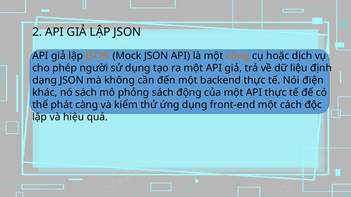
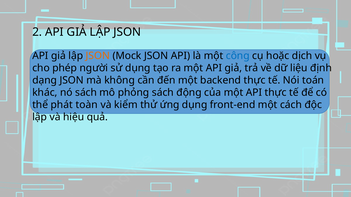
công colour: orange -> blue
điện: điện -> toán
càng: càng -> toàn
